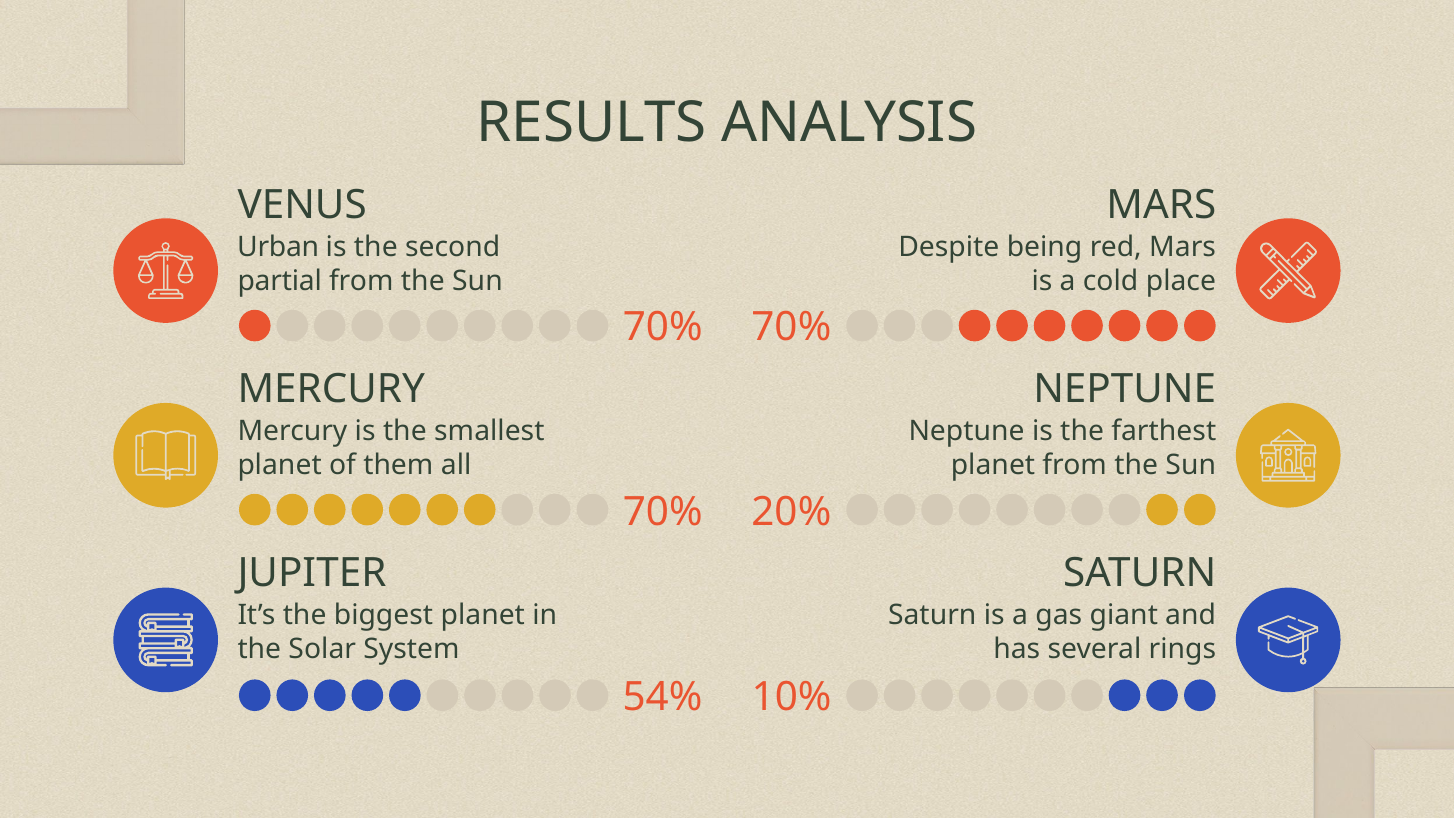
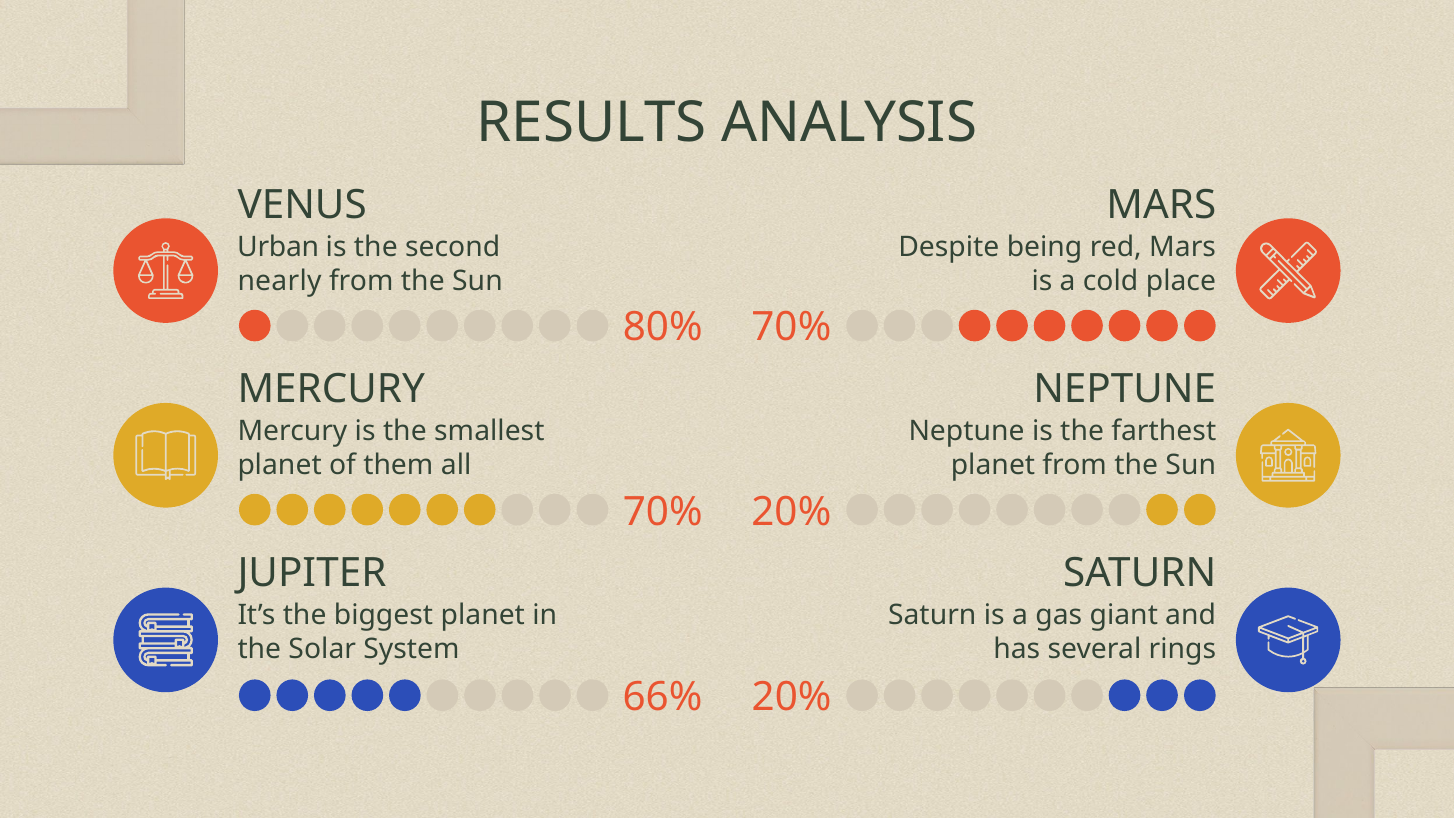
partial: partial -> nearly
70% at (663, 327): 70% -> 80%
54%: 54% -> 66%
10% at (792, 697): 10% -> 20%
